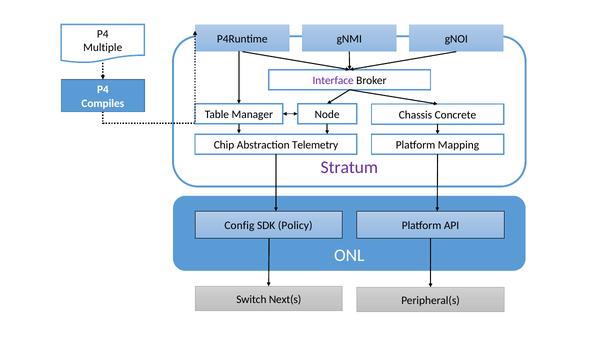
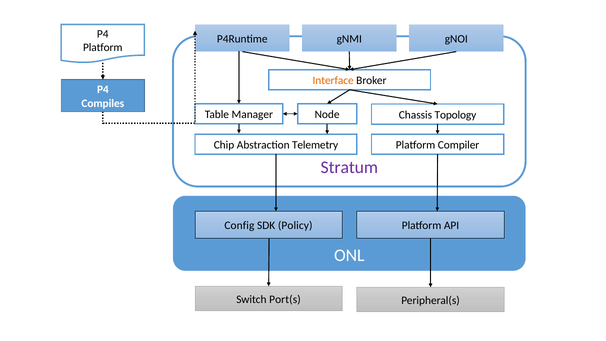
Multiple at (103, 47): Multiple -> Platform
Interface colour: purple -> orange
Concrete: Concrete -> Topology
Mapping: Mapping -> Compiler
Next(s: Next(s -> Port(s
